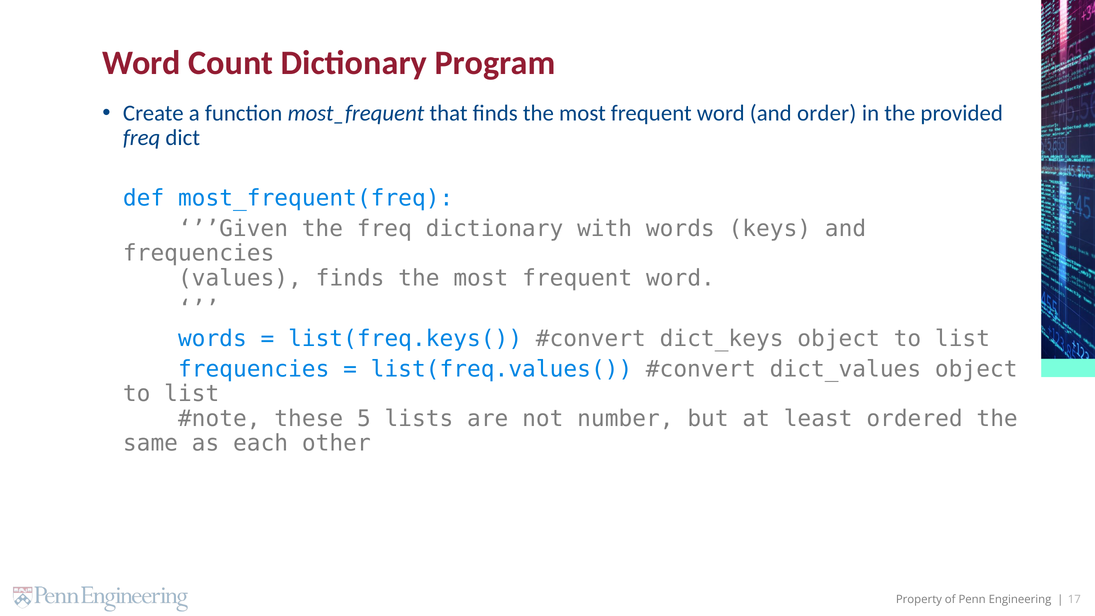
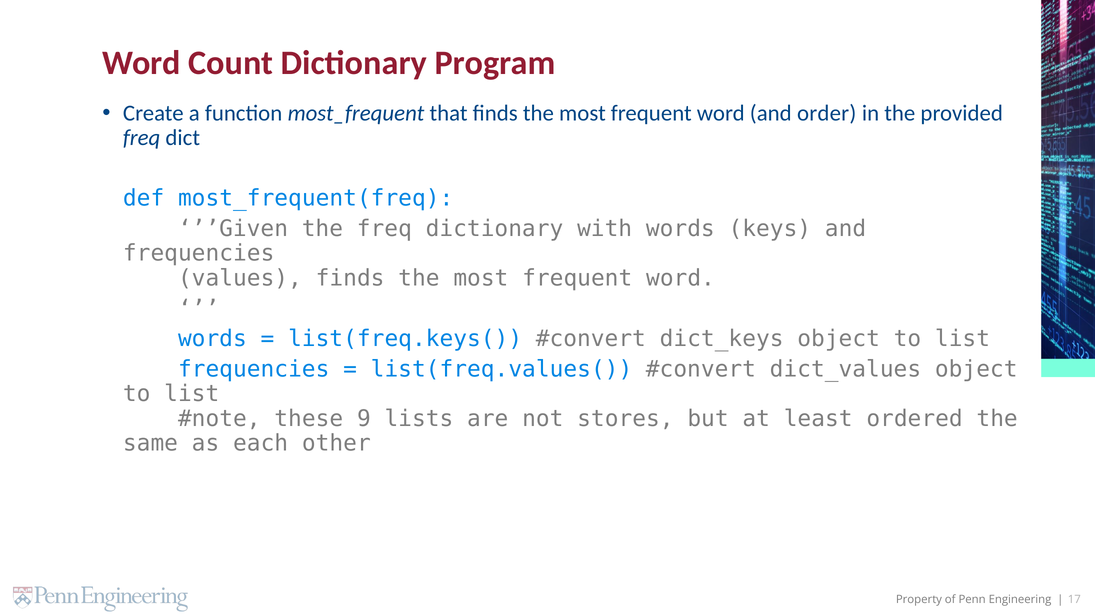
5: 5 -> 9
number: number -> stores
